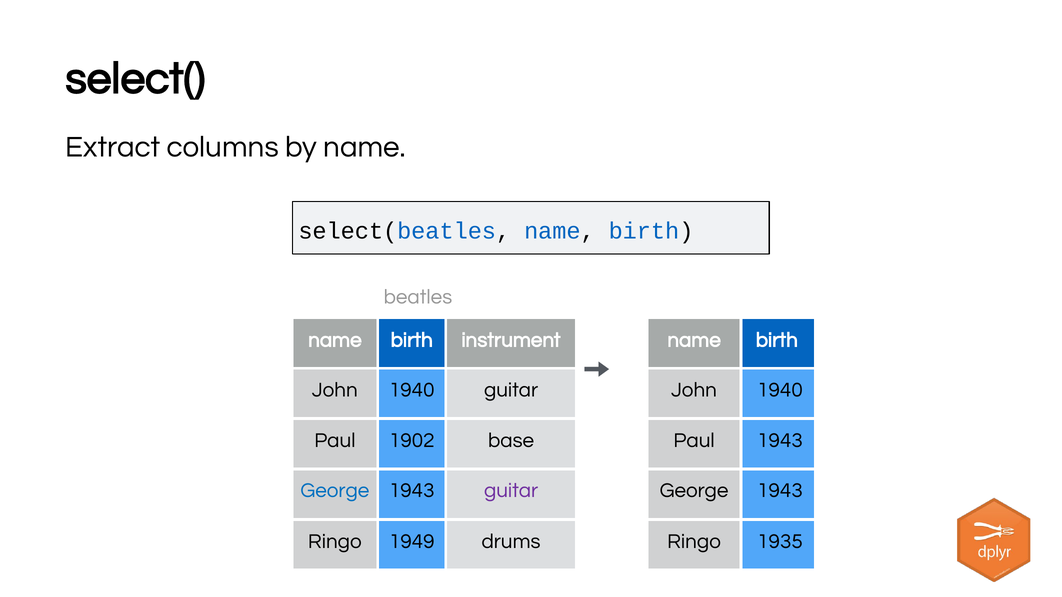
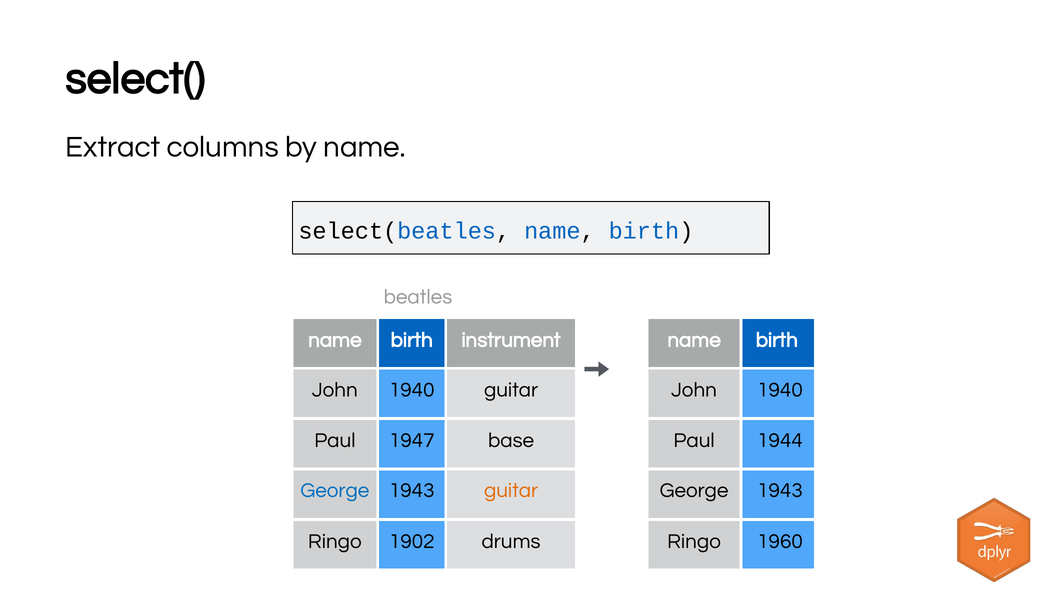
1902: 1902 -> 1947
Paul 1943: 1943 -> 1944
guitar at (511, 491) colour: purple -> orange
1949: 1949 -> 1902
1935: 1935 -> 1960
